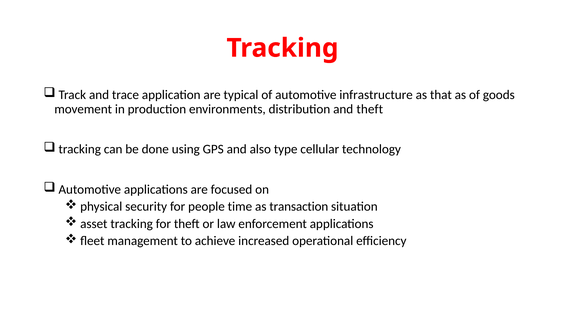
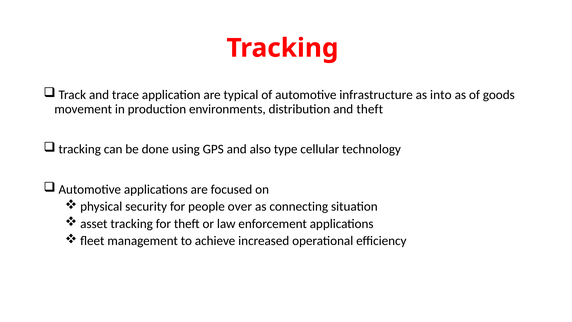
that: that -> into
time: time -> over
transaction: transaction -> connecting
